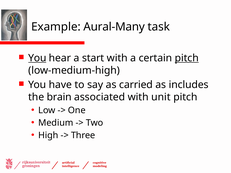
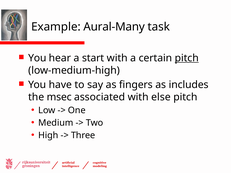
You at (37, 58) underline: present -> none
carried: carried -> fingers
brain: brain -> msec
unit: unit -> else
